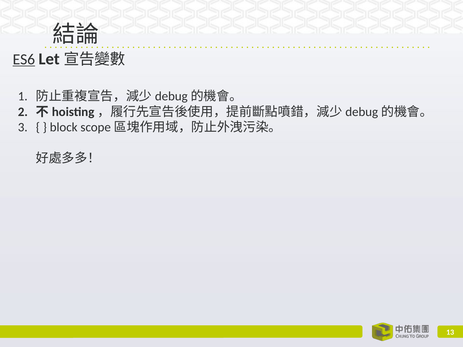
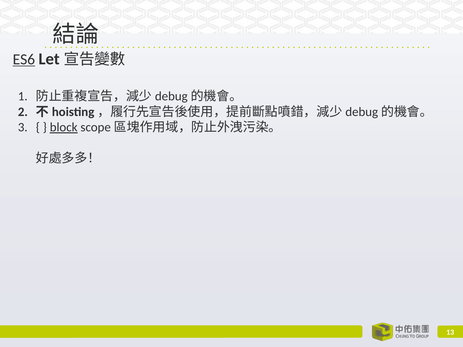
block underline: none -> present
